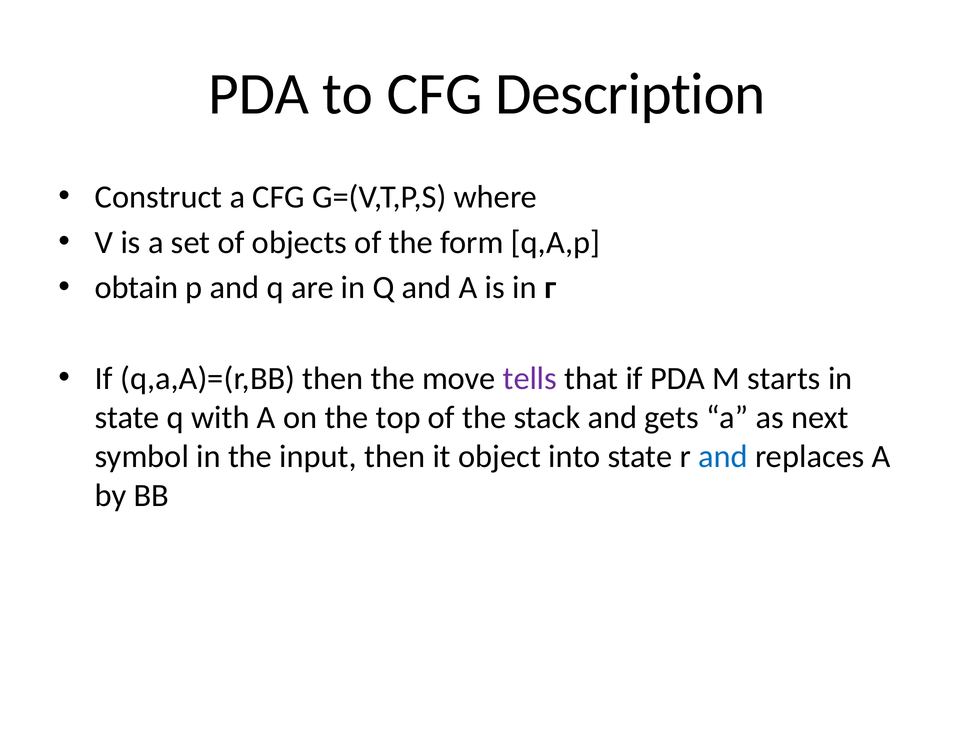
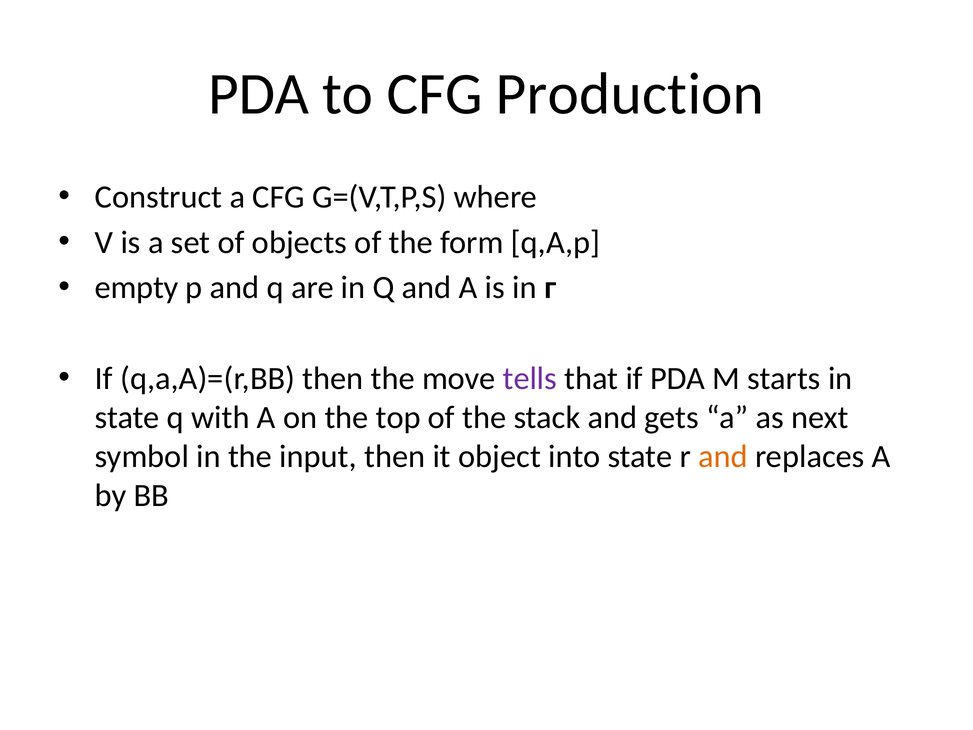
Description: Description -> Production
obtain: obtain -> empty
and at (723, 456) colour: blue -> orange
